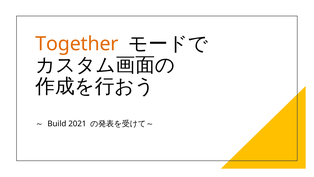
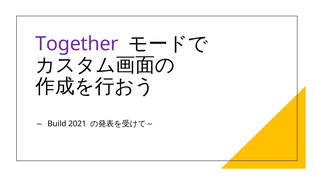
Together colour: orange -> purple
